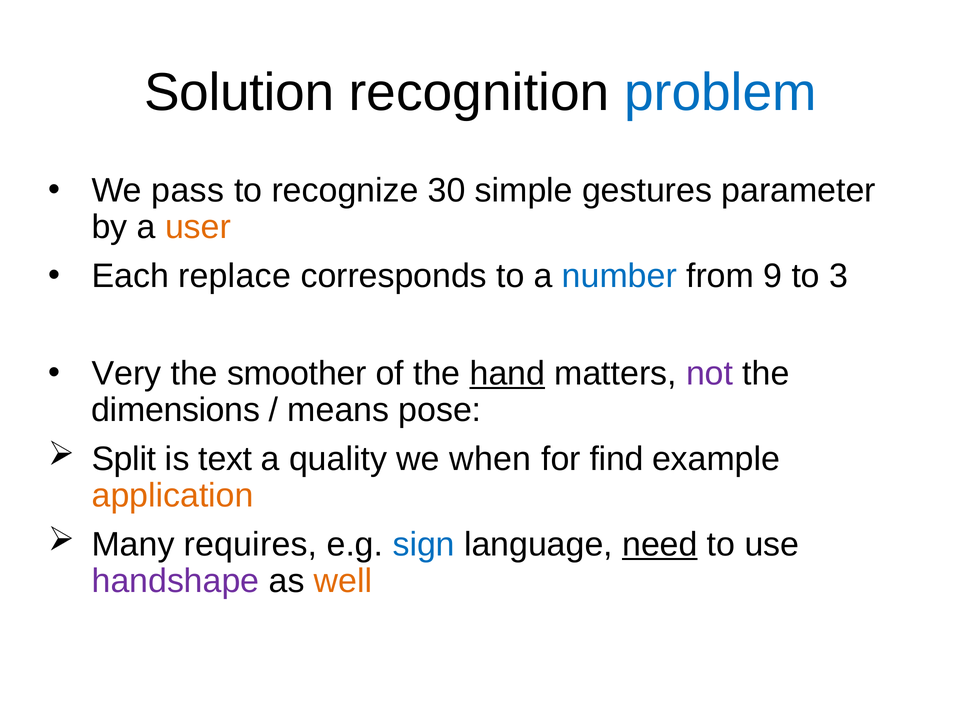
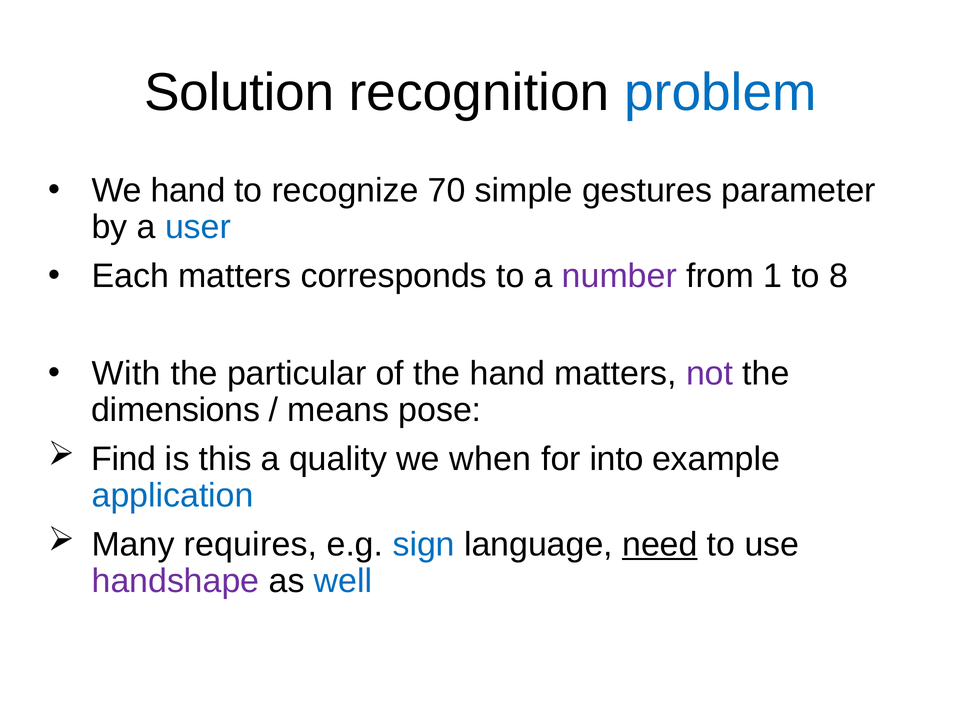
We pass: pass -> hand
30: 30 -> 70
user colour: orange -> blue
Each replace: replace -> matters
number colour: blue -> purple
9: 9 -> 1
3: 3 -> 8
Very: Very -> With
smoother: smoother -> particular
hand at (507, 373) underline: present -> none
Split: Split -> Find
text: text -> this
find: find -> into
application colour: orange -> blue
well colour: orange -> blue
